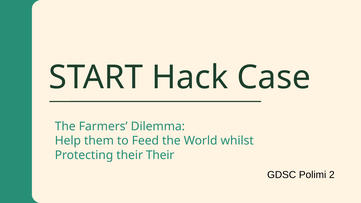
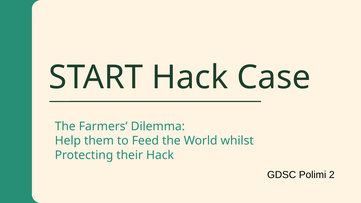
their Their: Their -> Hack
